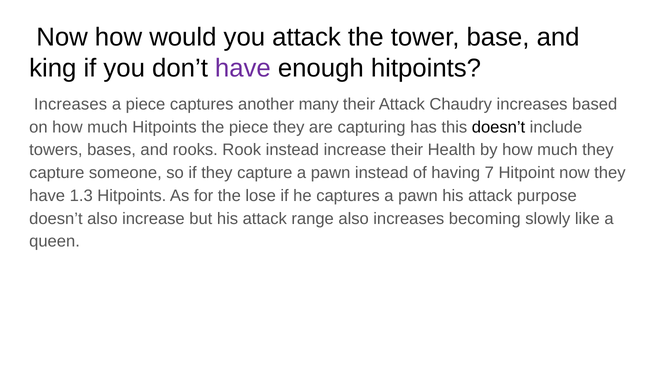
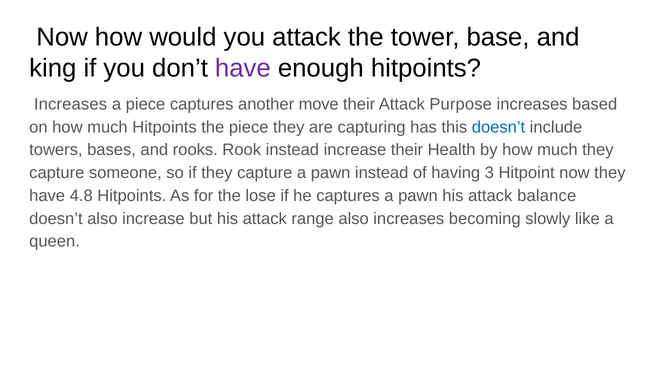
many: many -> move
Chaudry: Chaudry -> Purpose
doesn’t at (499, 127) colour: black -> blue
7: 7 -> 3
1.3: 1.3 -> 4.8
purpose: purpose -> balance
